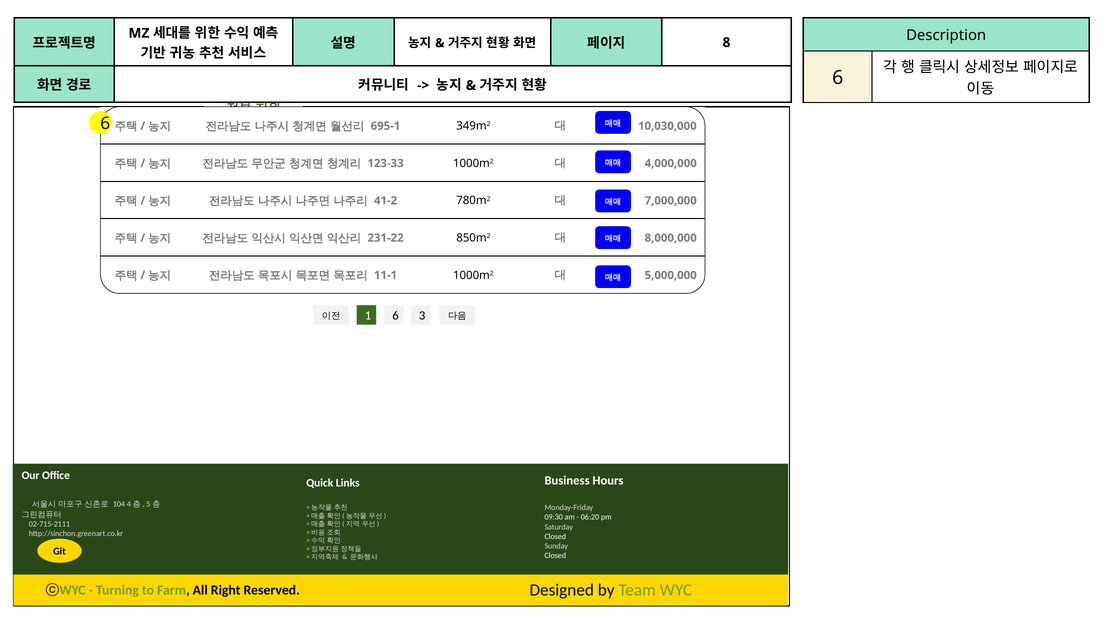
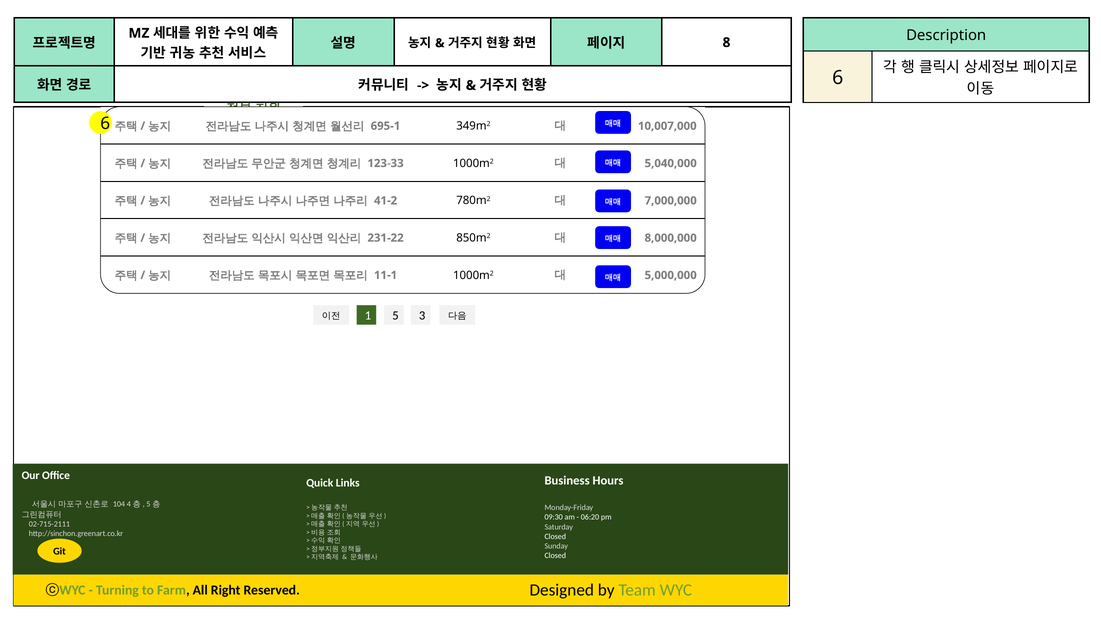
10,030,000: 10,030,000 -> 10,007,000
4,000,000: 4,000,000 -> 5,040,000
1 6: 6 -> 5
